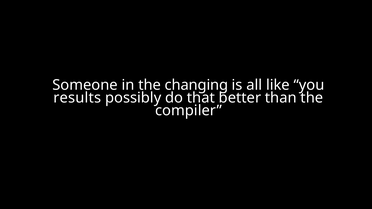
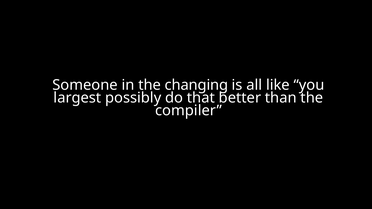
results: results -> largest
